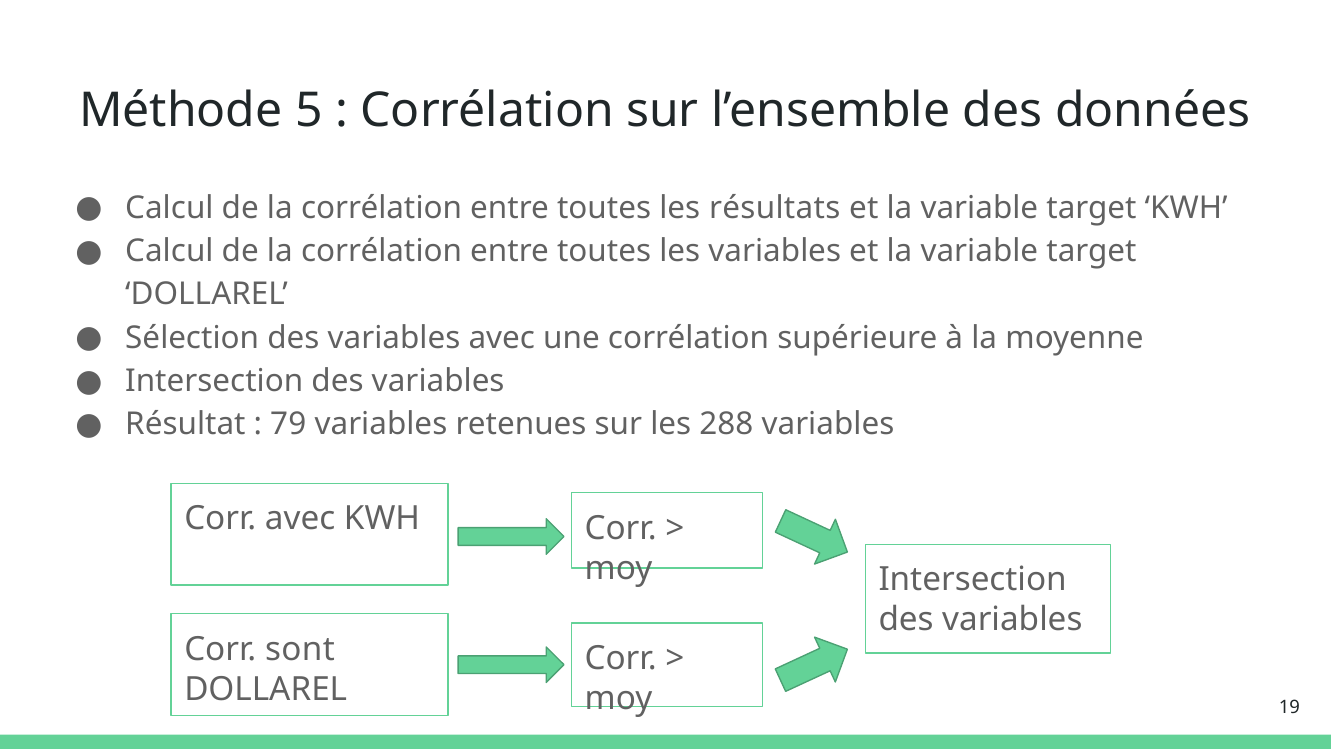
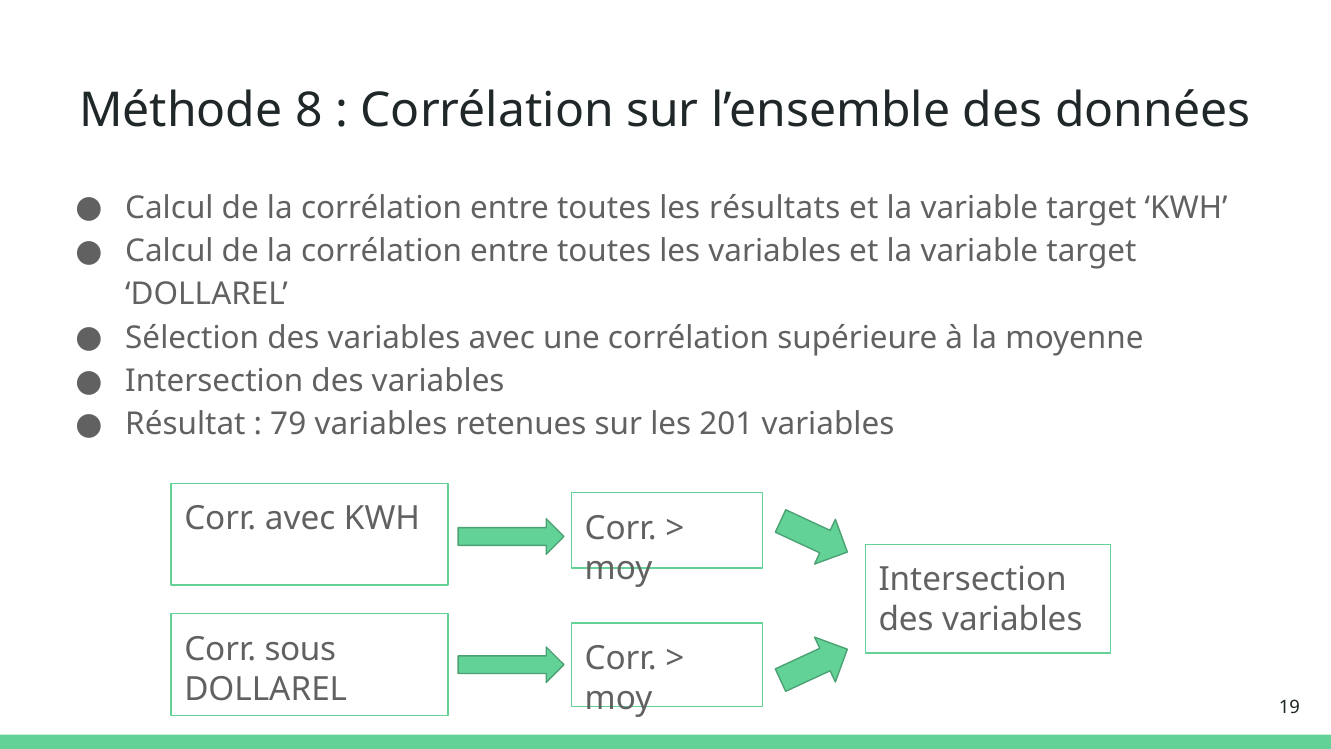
5: 5 -> 8
288: 288 -> 201
sont: sont -> sous
